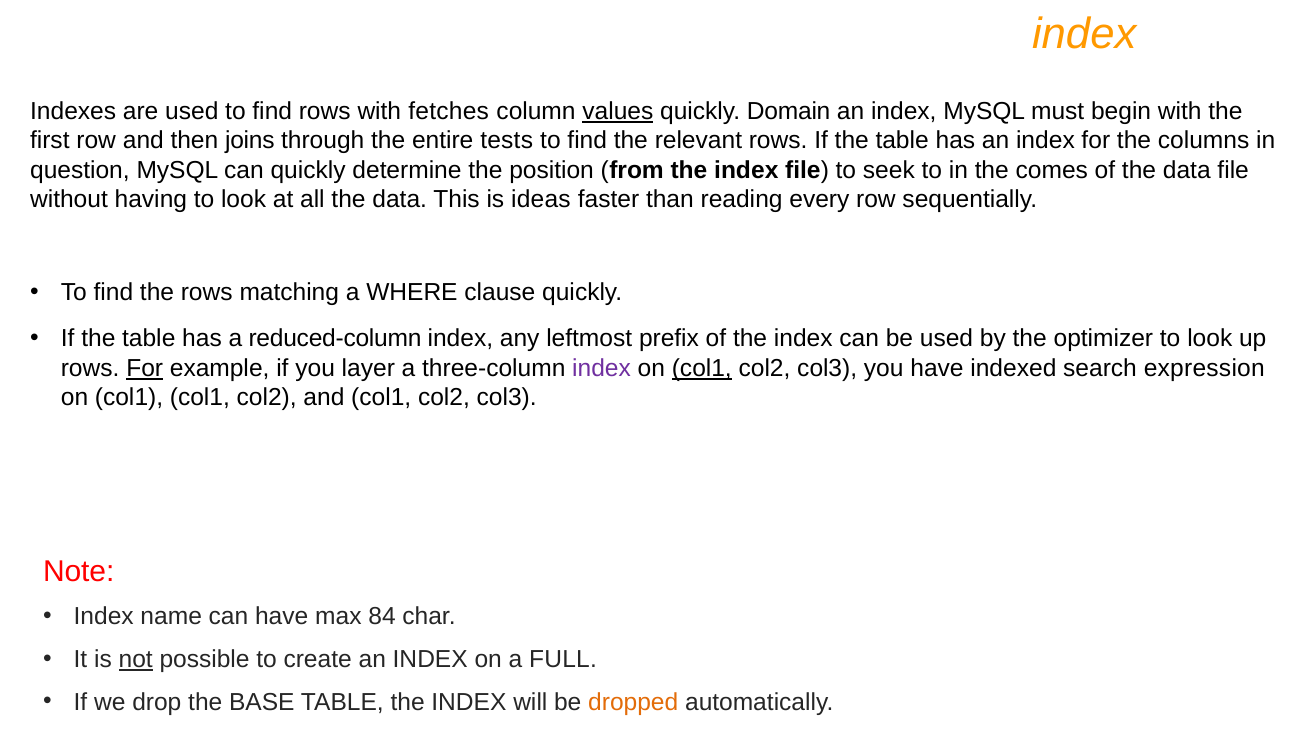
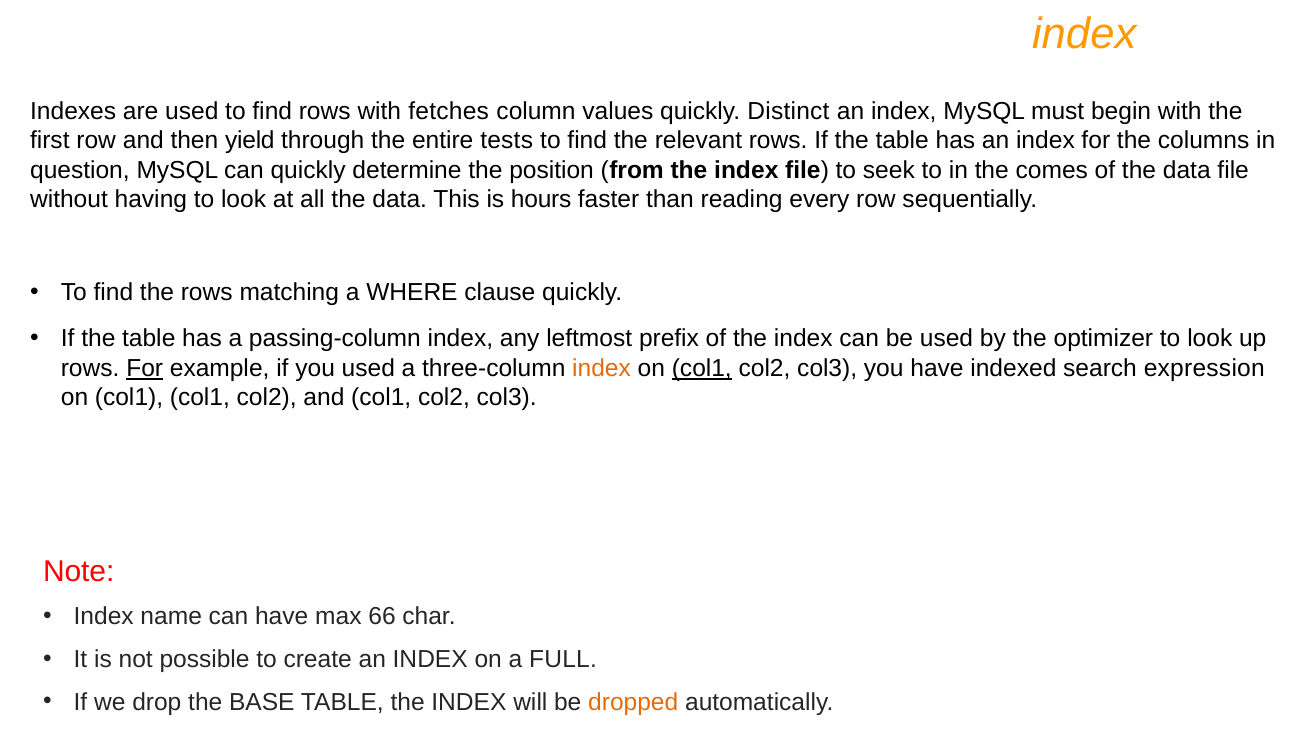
values underline: present -> none
Domain: Domain -> Distinct
joins: joins -> yield
ideas: ideas -> hours
reduced-column: reduced-column -> passing-column
you layer: layer -> used
index at (602, 368) colour: purple -> orange
84: 84 -> 66
not underline: present -> none
